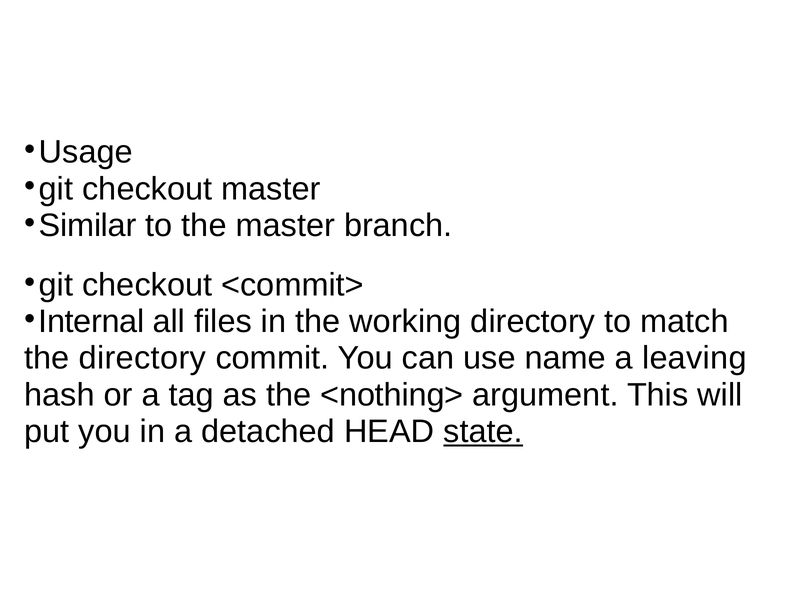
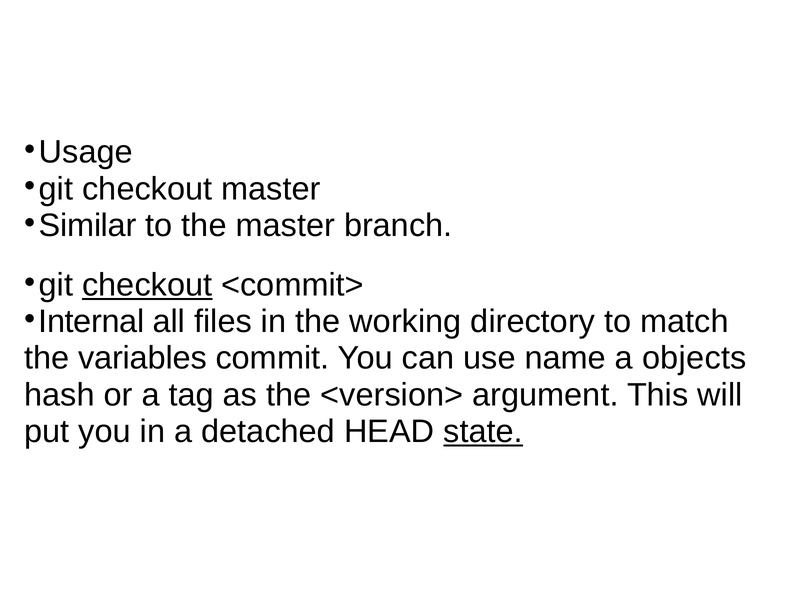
checkout at (147, 285) underline: none -> present
the directory: directory -> variables
leaving: leaving -> objects
<nothing>: <nothing> -> <version>
